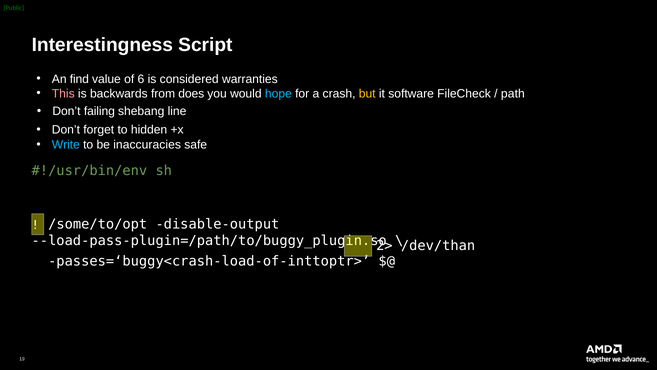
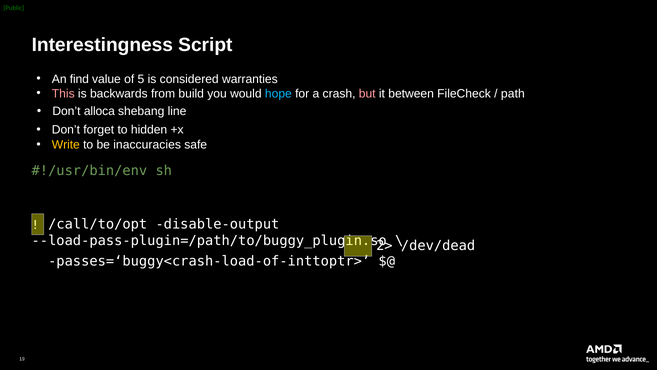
6: 6 -> 5
does: does -> build
but colour: yellow -> pink
software: software -> between
failing: failing -> alloca
Write colour: light blue -> yellow
/some/to/opt: /some/to/opt -> /call/to/opt
/dev/than: /dev/than -> /dev/dead
